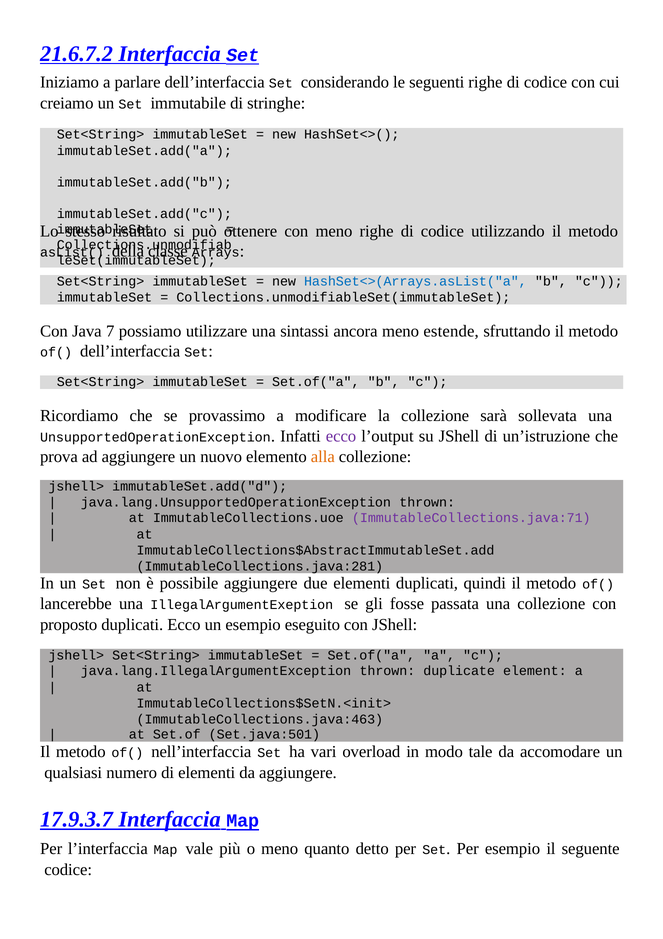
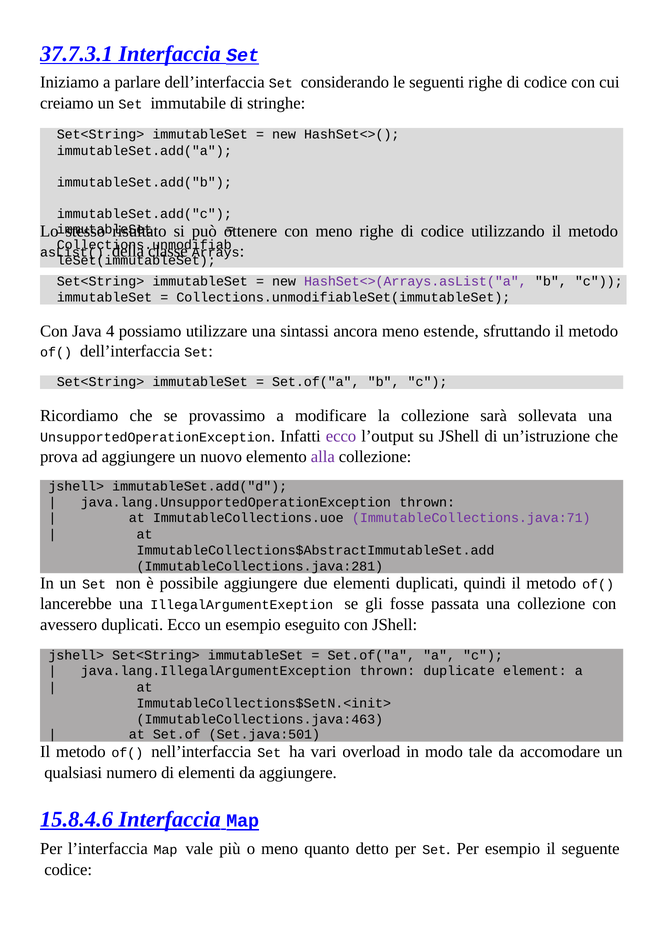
21.6.7.2: 21.6.7.2 -> 37.7.3.1
HashSet<>(Arrays.asList("a colour: blue -> purple
7: 7 -> 4
alla colour: orange -> purple
proposto: proposto -> avessero
17.9.3.7: 17.9.3.7 -> 15.8.4.6
